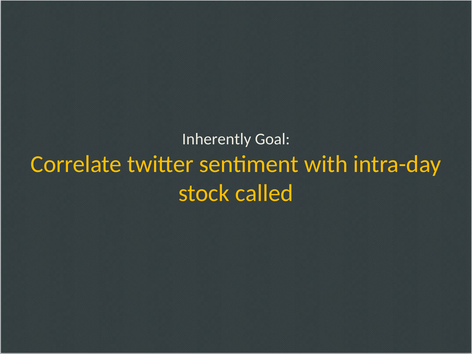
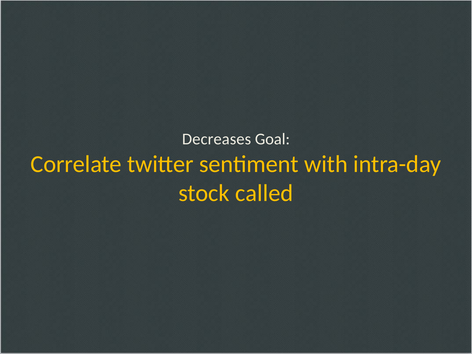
Inherently: Inherently -> Decreases
